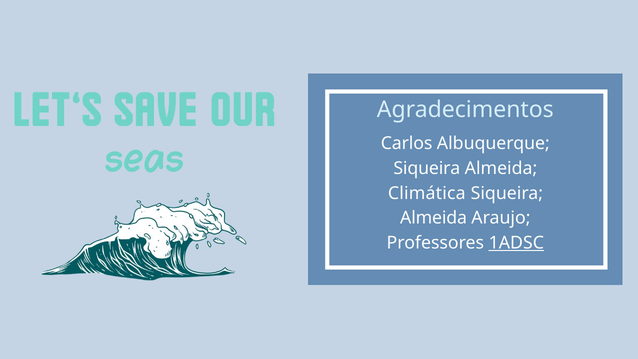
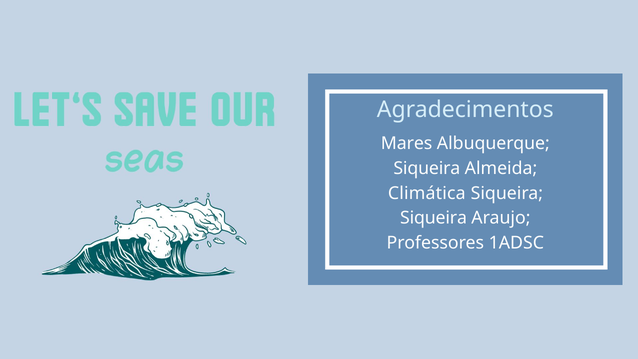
Carlos: Carlos -> Mares
Almeida at (434, 218): Almeida -> Siqueira
1ADSC underline: present -> none
